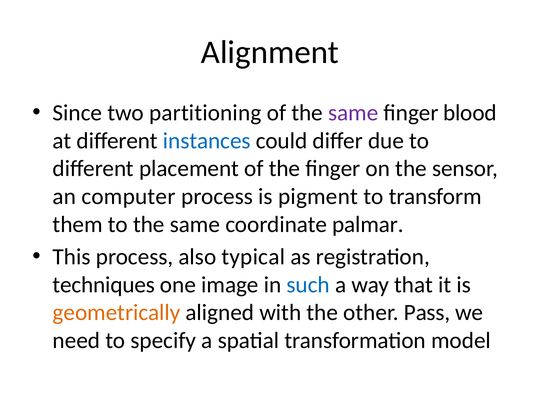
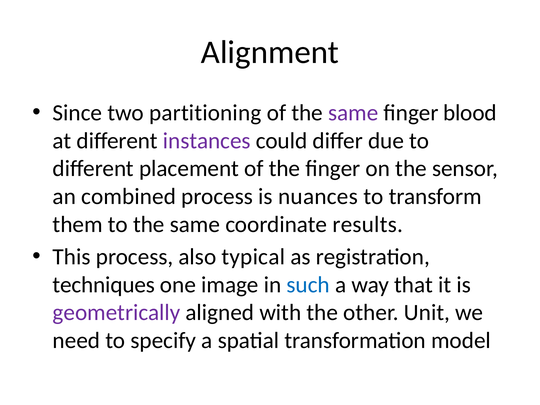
instances colour: blue -> purple
computer: computer -> combined
pigment: pigment -> nuances
palmar: palmar -> results
geometrically colour: orange -> purple
Pass: Pass -> Unit
